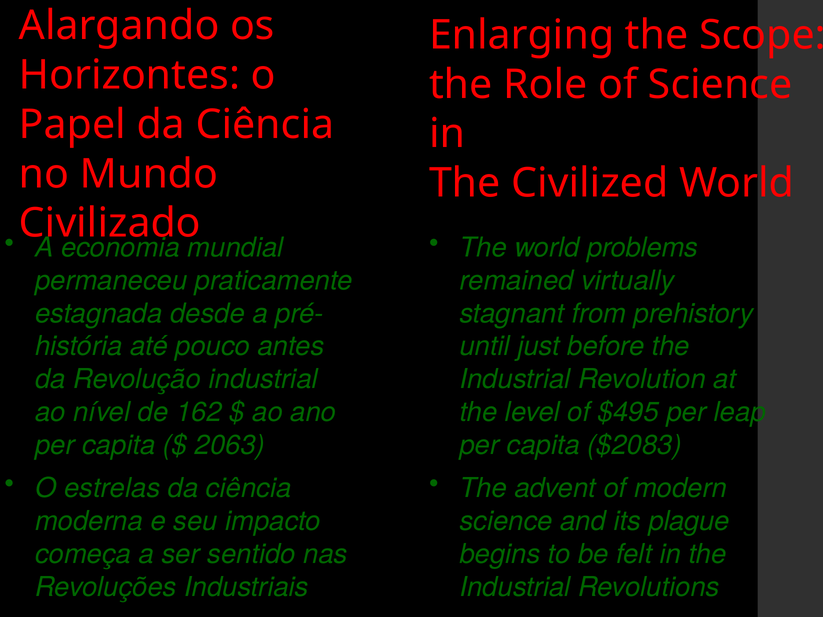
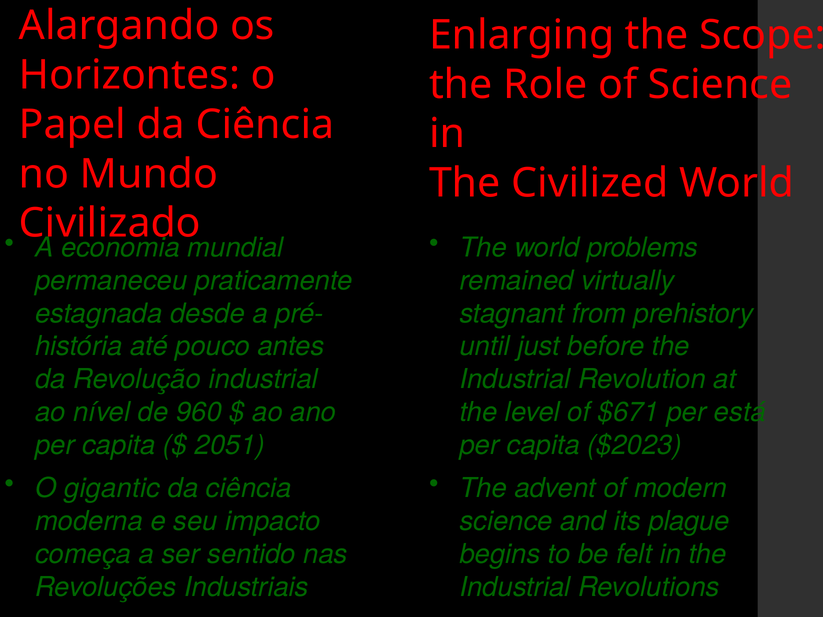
162: 162 -> 960
$495: $495 -> $671
leap: leap -> está
2063: 2063 -> 2051
$2083: $2083 -> $2023
estrelas: estrelas -> gigantic
